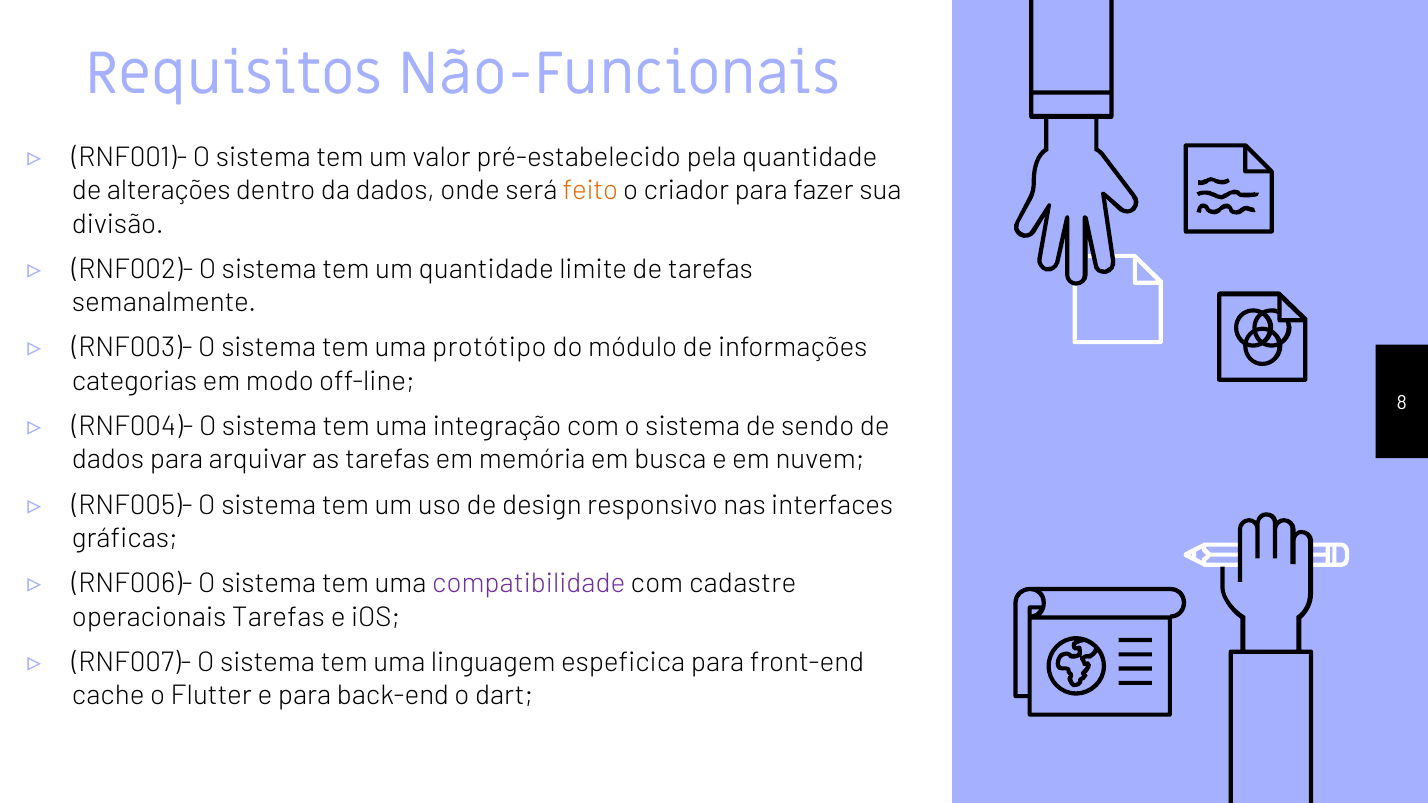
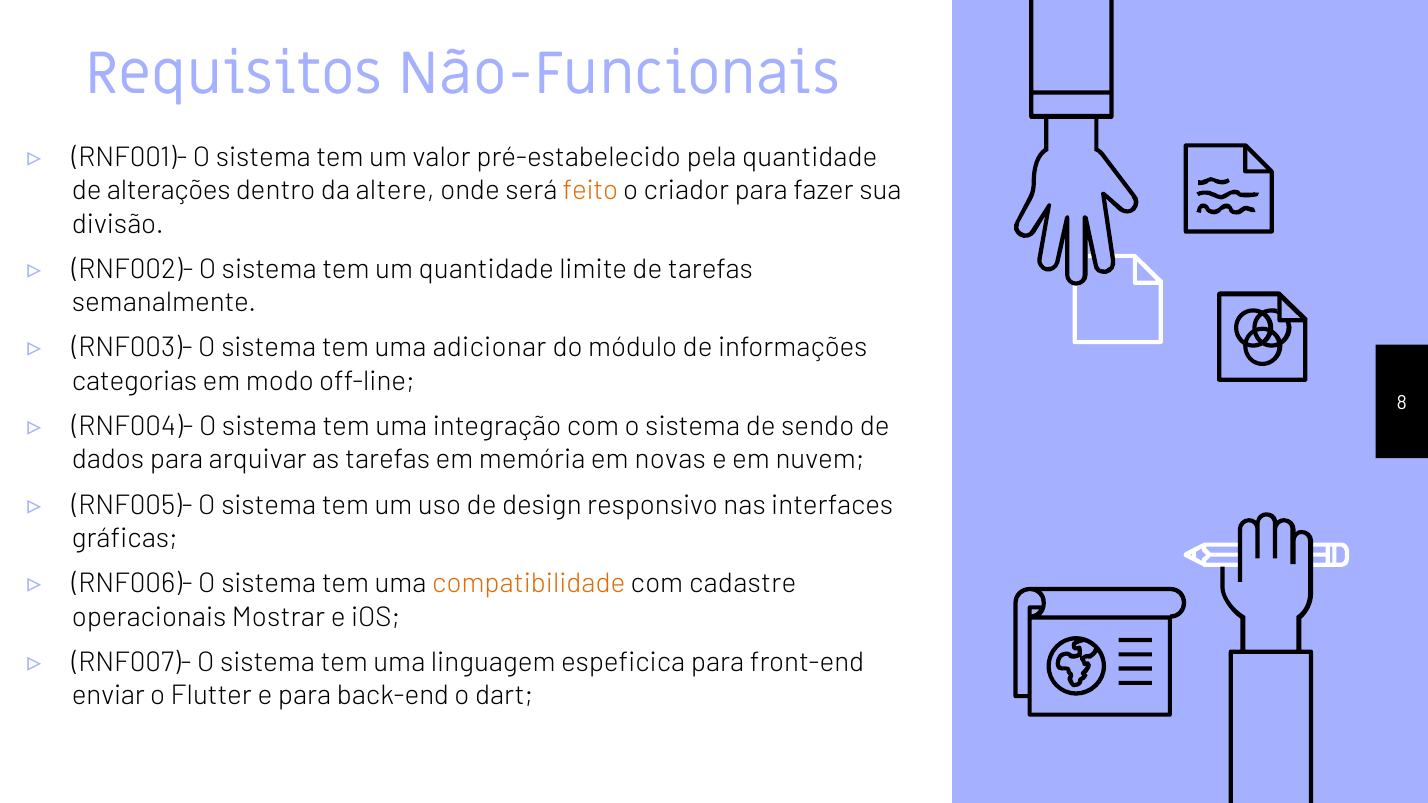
da dados: dados -> altere
protótipo: protótipo -> adicionar
busca: busca -> novas
compatibilidade colour: purple -> orange
operacionais Tarefas: Tarefas -> Mostrar
cache: cache -> enviar
